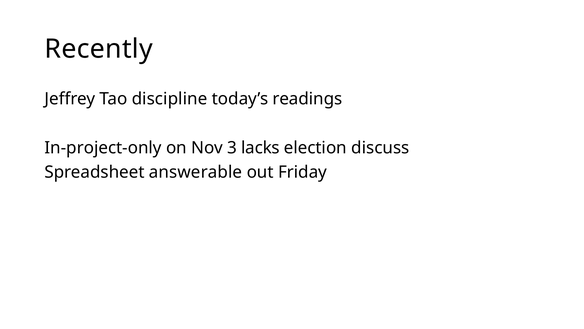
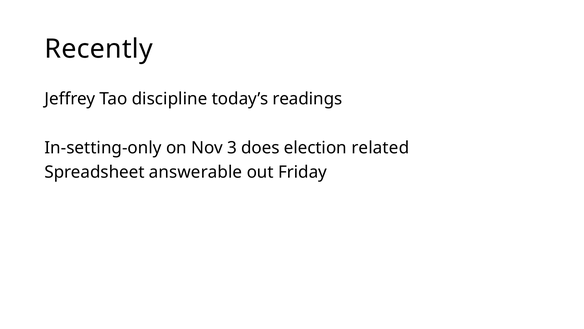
In-project-only: In-project-only -> In-setting-only
lacks: lacks -> does
discuss: discuss -> related
